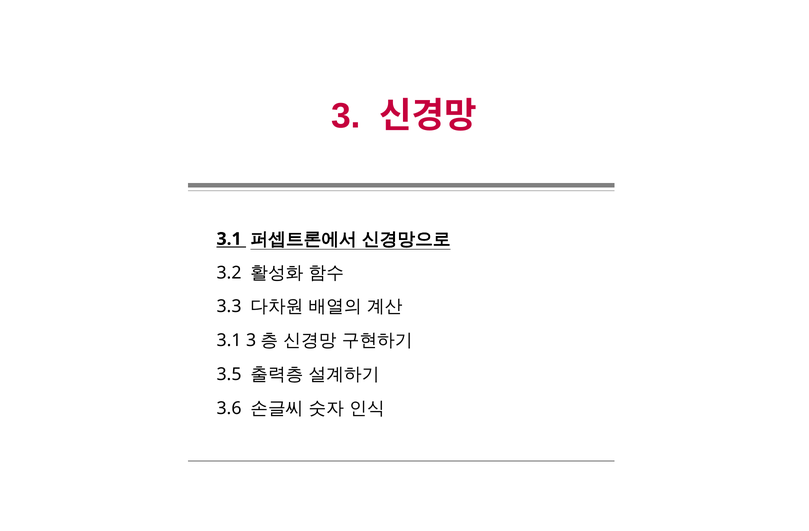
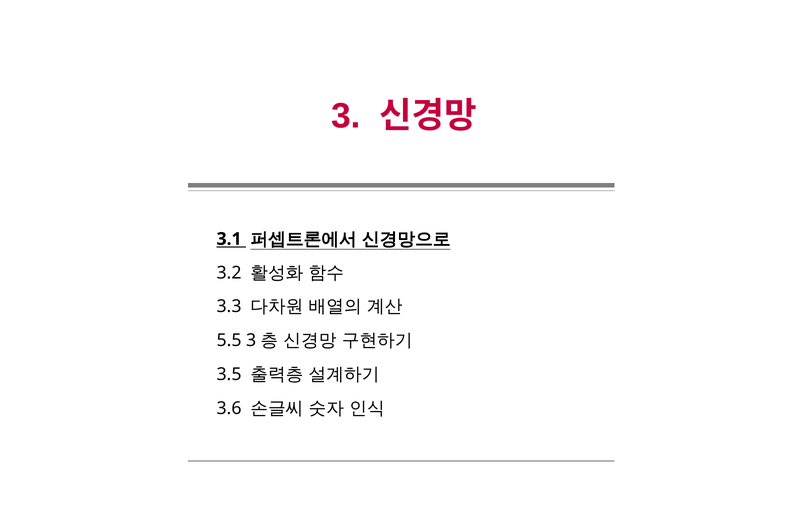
3.1 at (229, 341): 3.1 -> 5.5
